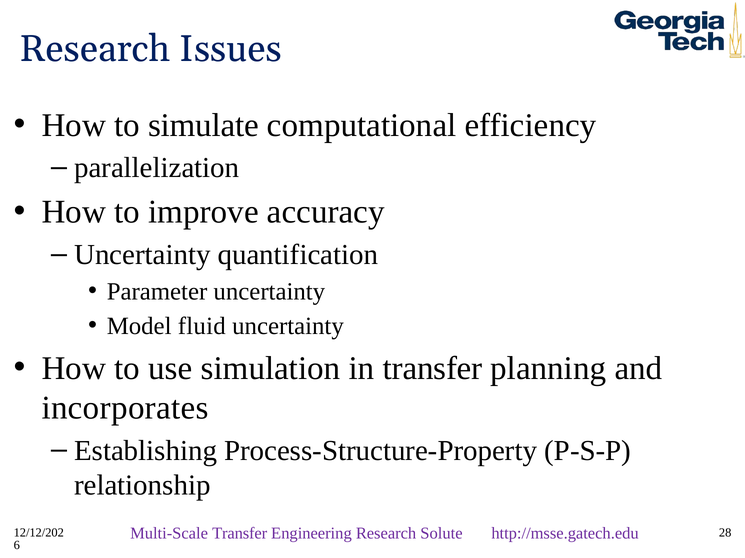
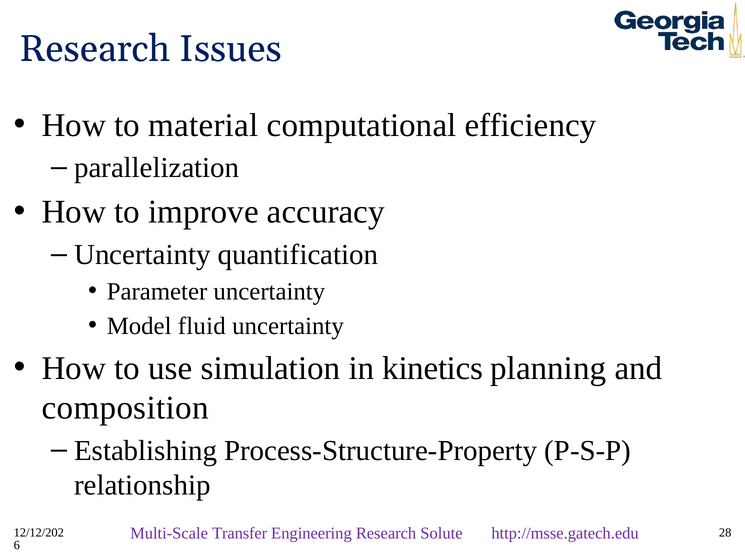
simulate: simulate -> material
in transfer: transfer -> kinetics
incorporates: incorporates -> composition
